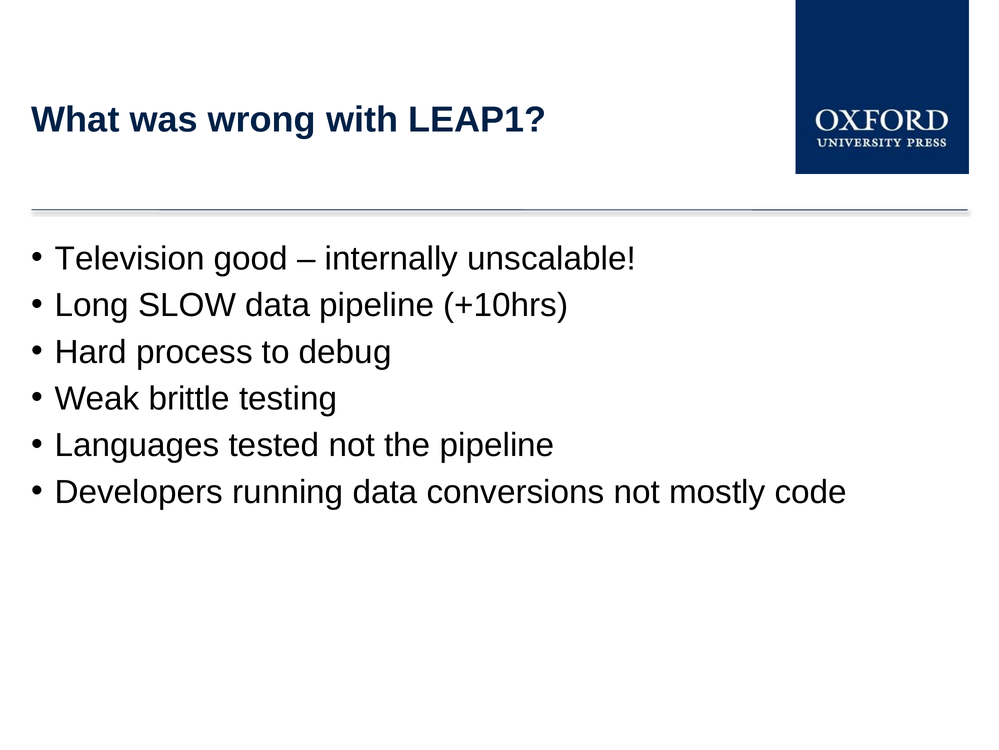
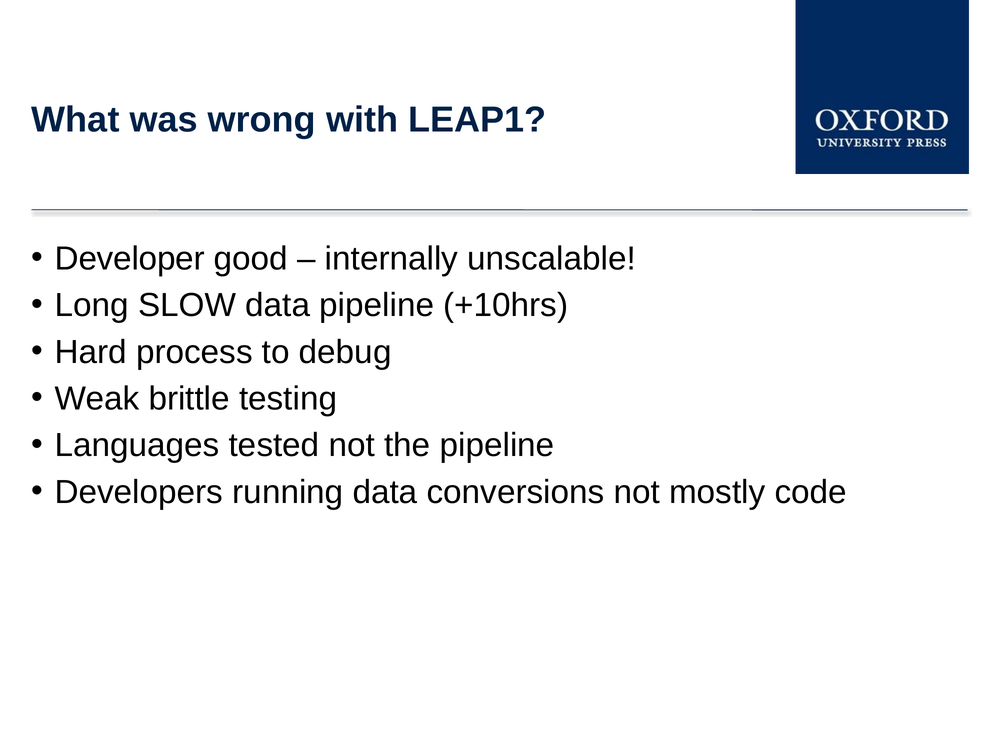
Television: Television -> Developer
